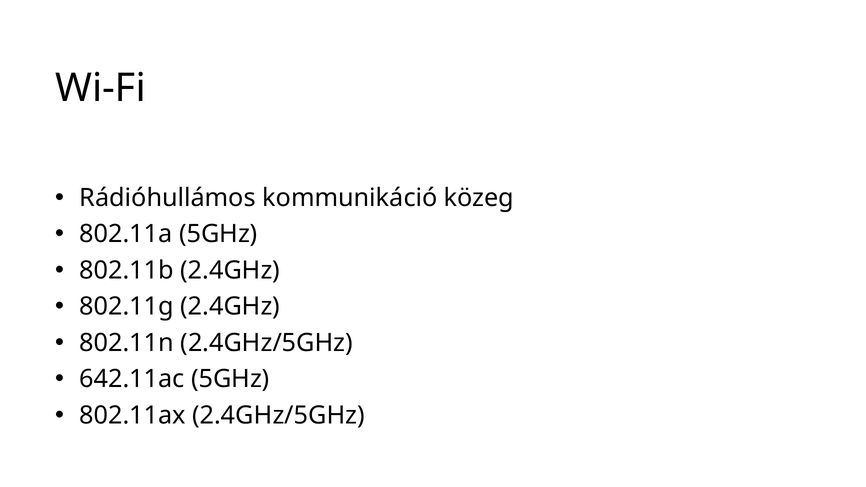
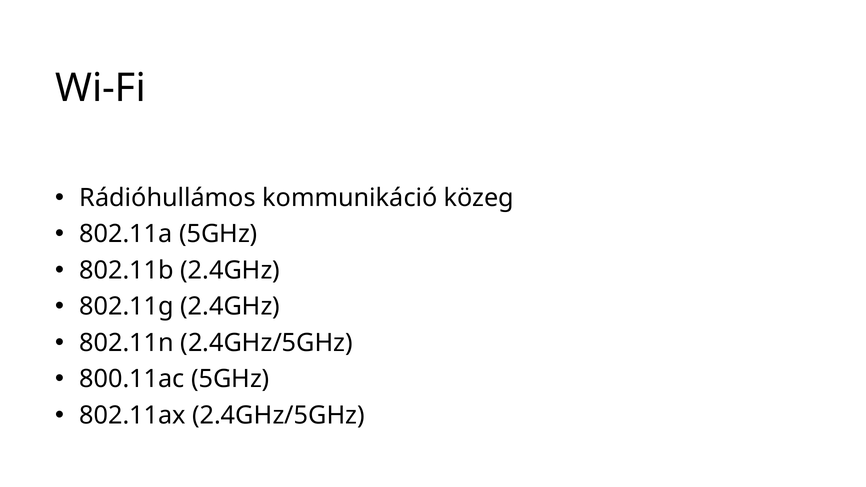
642.11ac: 642.11ac -> 800.11ac
